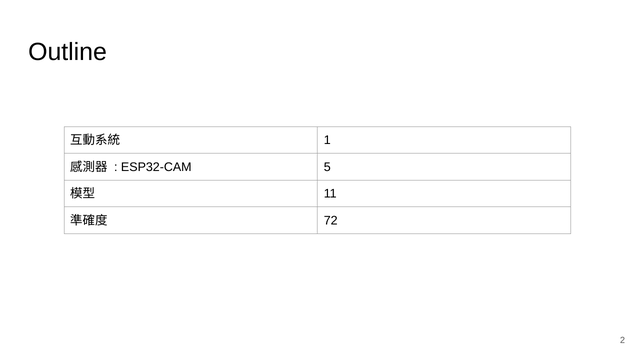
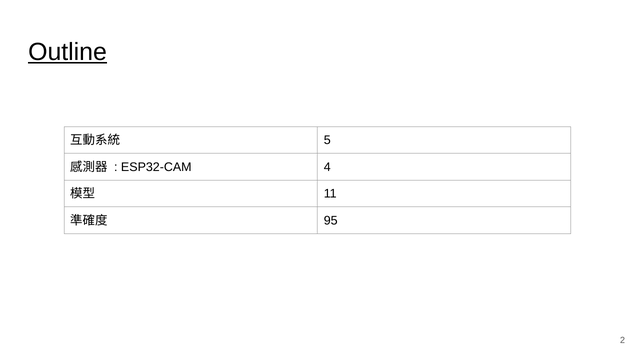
Outline underline: none -> present
1: 1 -> 5
5: 5 -> 4
72: 72 -> 95
